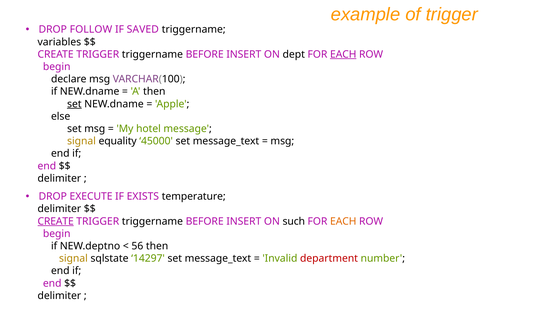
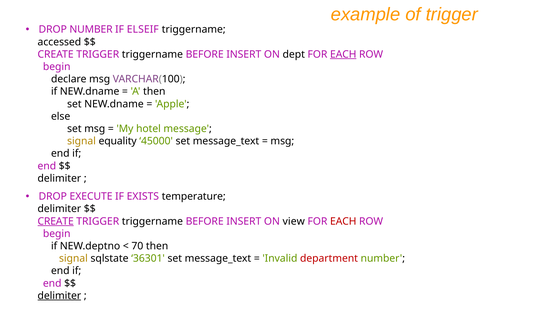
DROP FOLLOW: FOLLOW -> NUMBER
SAVED: SAVED -> ELSEIF
variables: variables -> accessed
set at (74, 104) underline: present -> none
such: such -> view
EACH at (343, 221) colour: orange -> red
56: 56 -> 70
14297: 14297 -> 36301
delimiter at (59, 296) underline: none -> present
